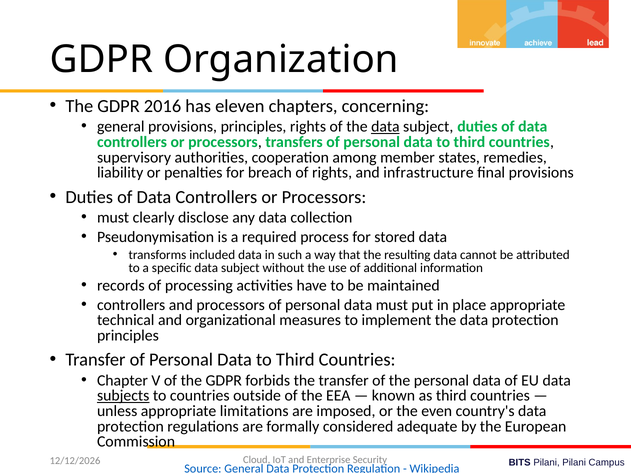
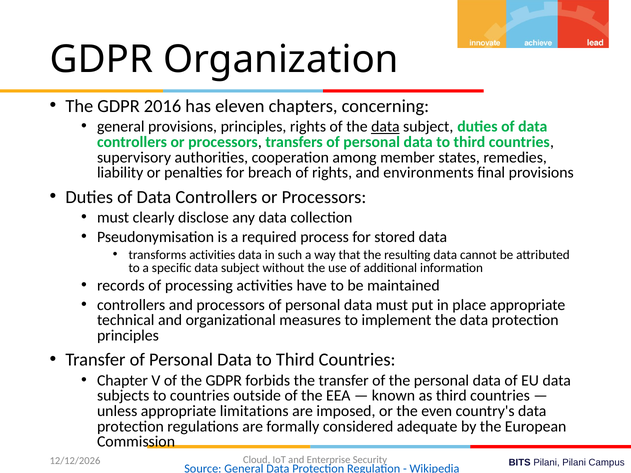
infrastructure: infrastructure -> environments
transforms included: included -> activities
subjects underline: present -> none
